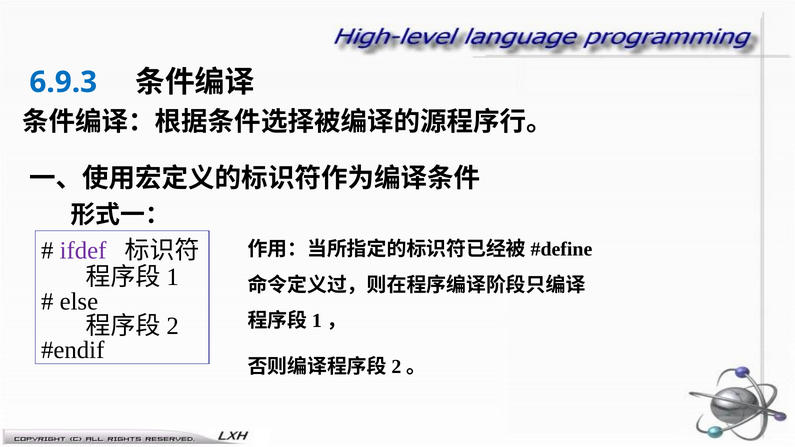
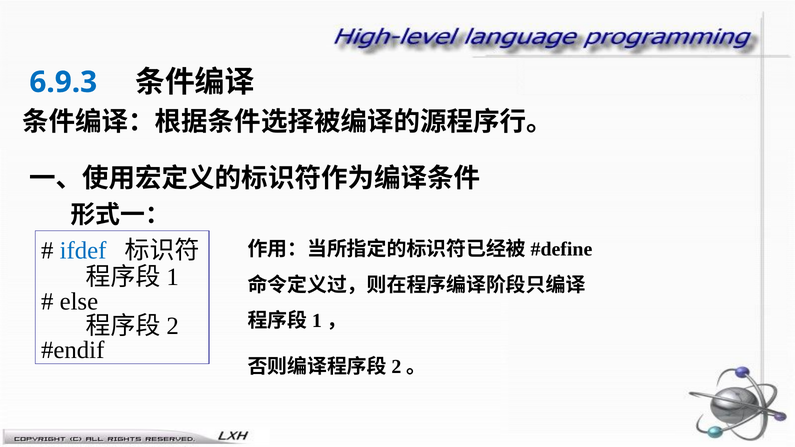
ifdef colour: purple -> blue
